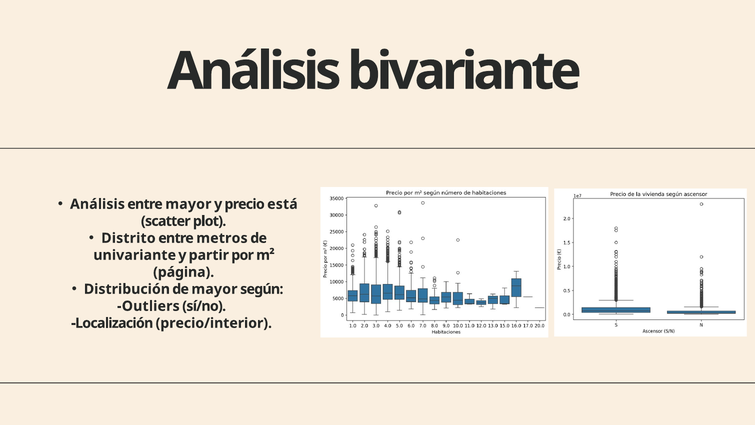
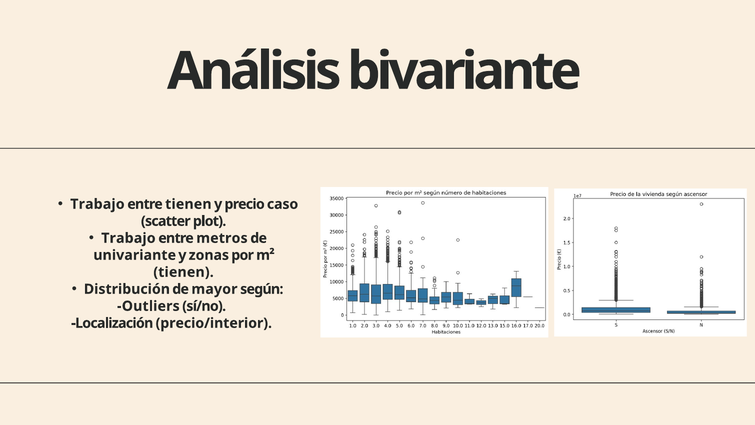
Análisis at (97, 204): Análisis -> Trabajo
entre mayor: mayor -> tienen
está: está -> caso
Distrito at (128, 238): Distrito -> Trabajo
partir: partir -> zonas
página at (184, 272): página -> tienen
